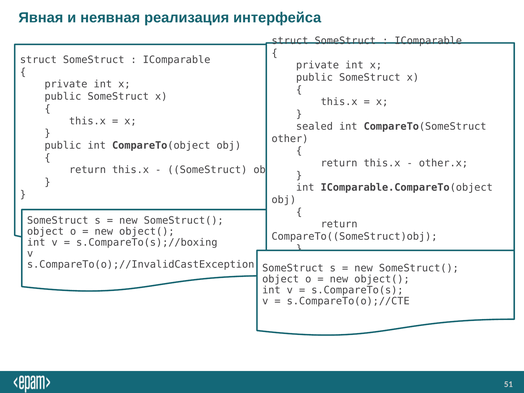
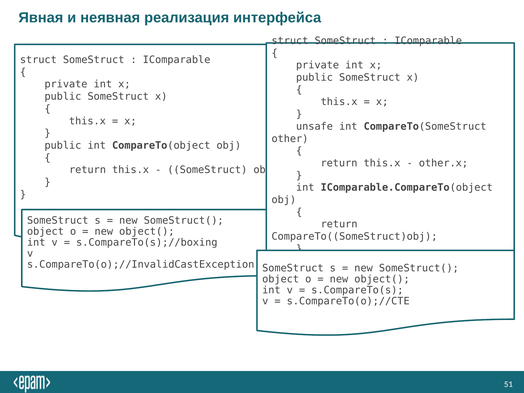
sealed: sealed -> unsafe
